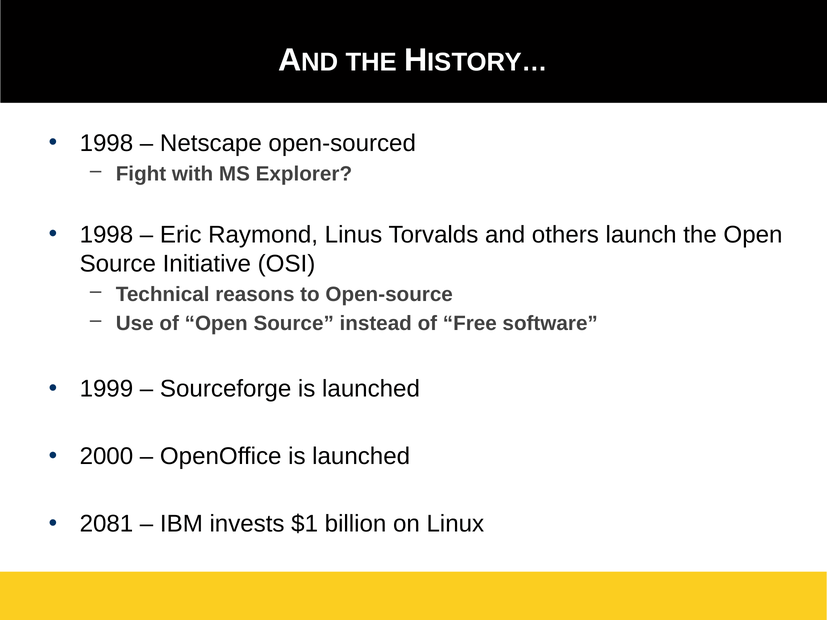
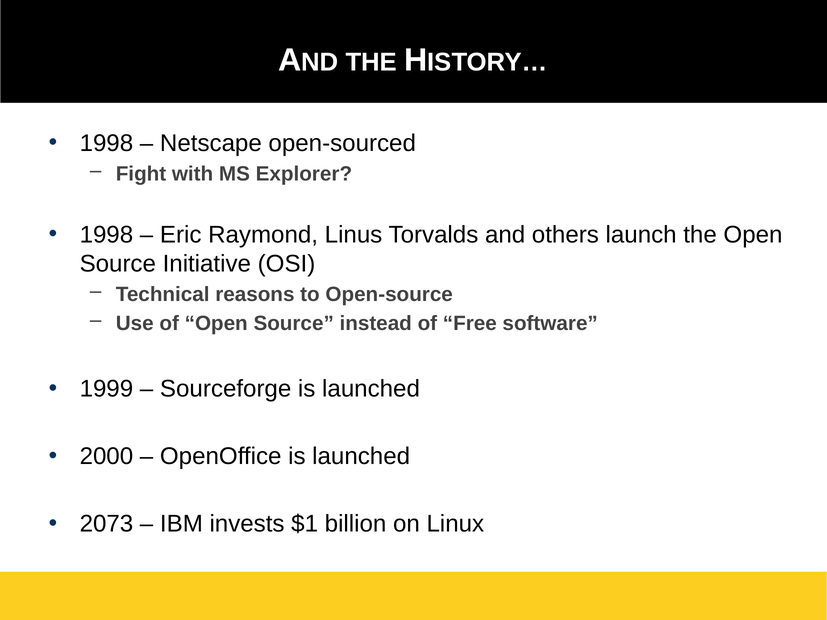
2081: 2081 -> 2073
